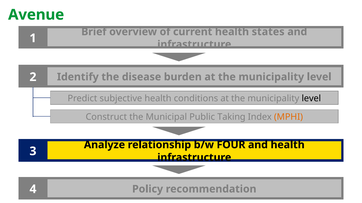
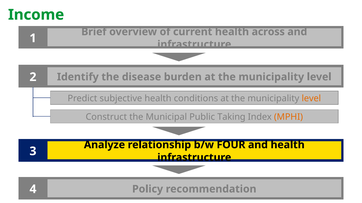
Avenue: Avenue -> Income
states: states -> across
level at (311, 99) colour: black -> orange
